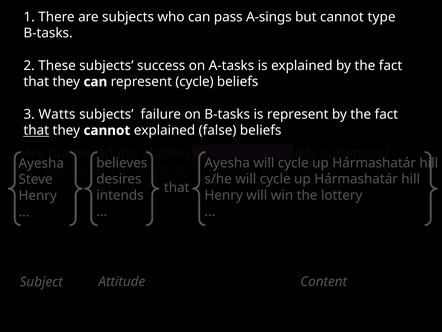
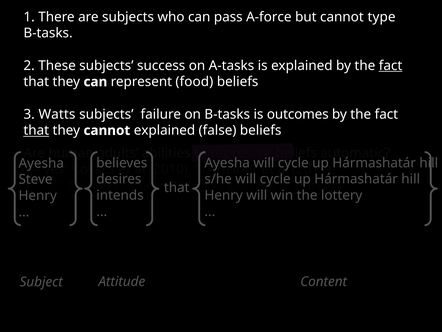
A-sings: A-sings -> A-force
fact at (391, 65) underline: none -> present
represent cycle: cycle -> food
is represent: represent -> outcomes
